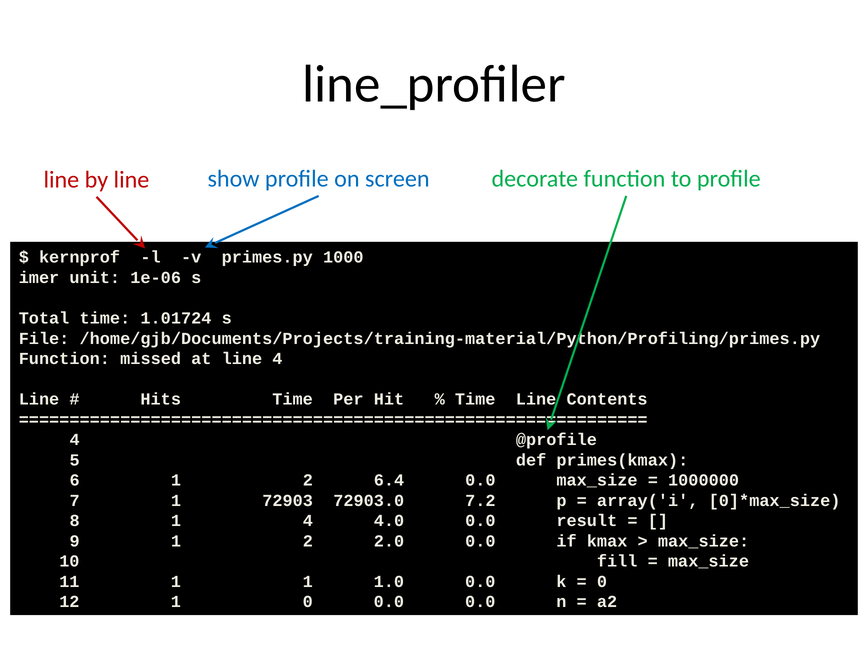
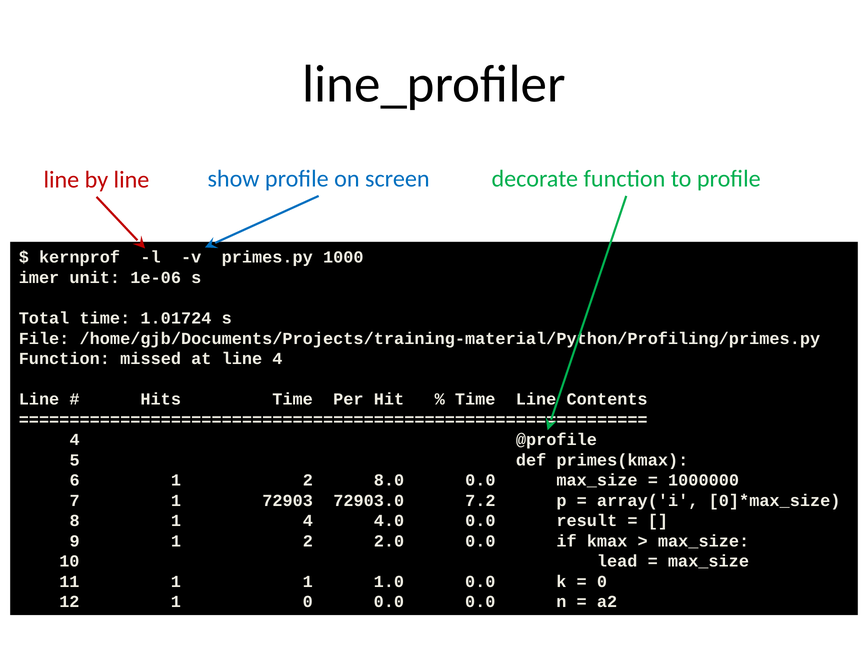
6.4: 6.4 -> 8.0
fill: fill -> lead
